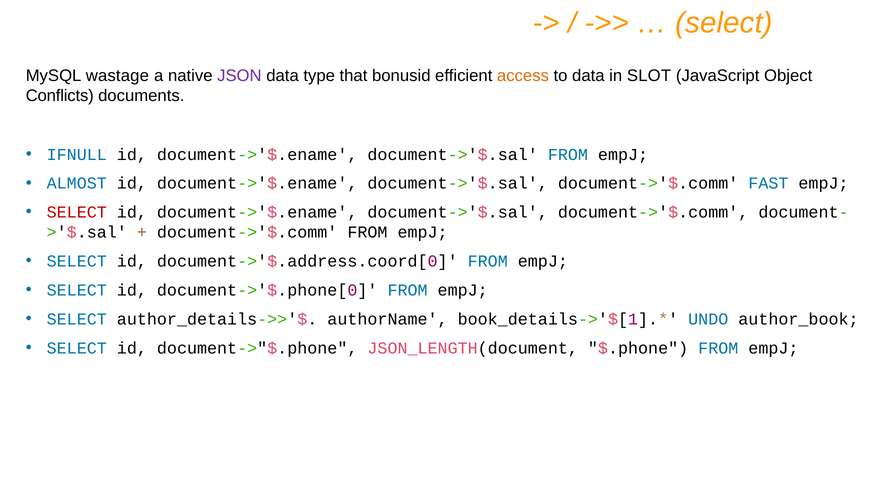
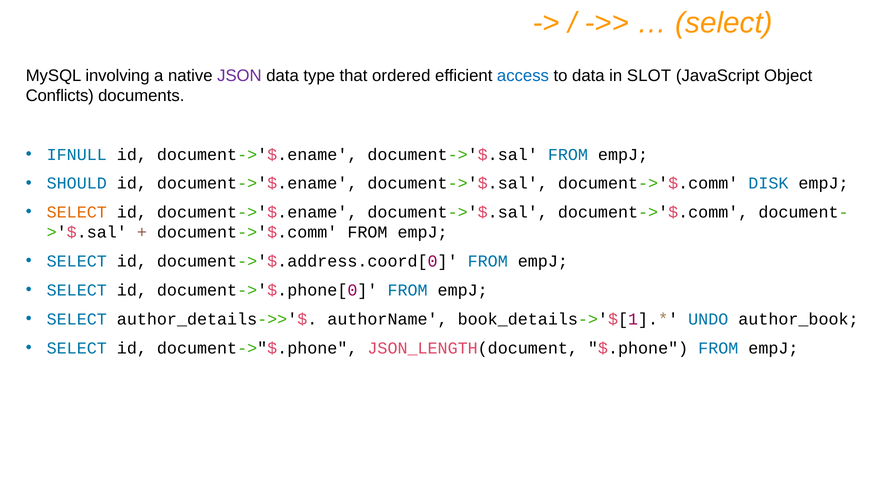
wastage: wastage -> involving
bonusid: bonusid -> ordered
access colour: orange -> blue
ALMOST: ALMOST -> SHOULD
FAST: FAST -> DISK
SELECT at (77, 212) colour: red -> orange
